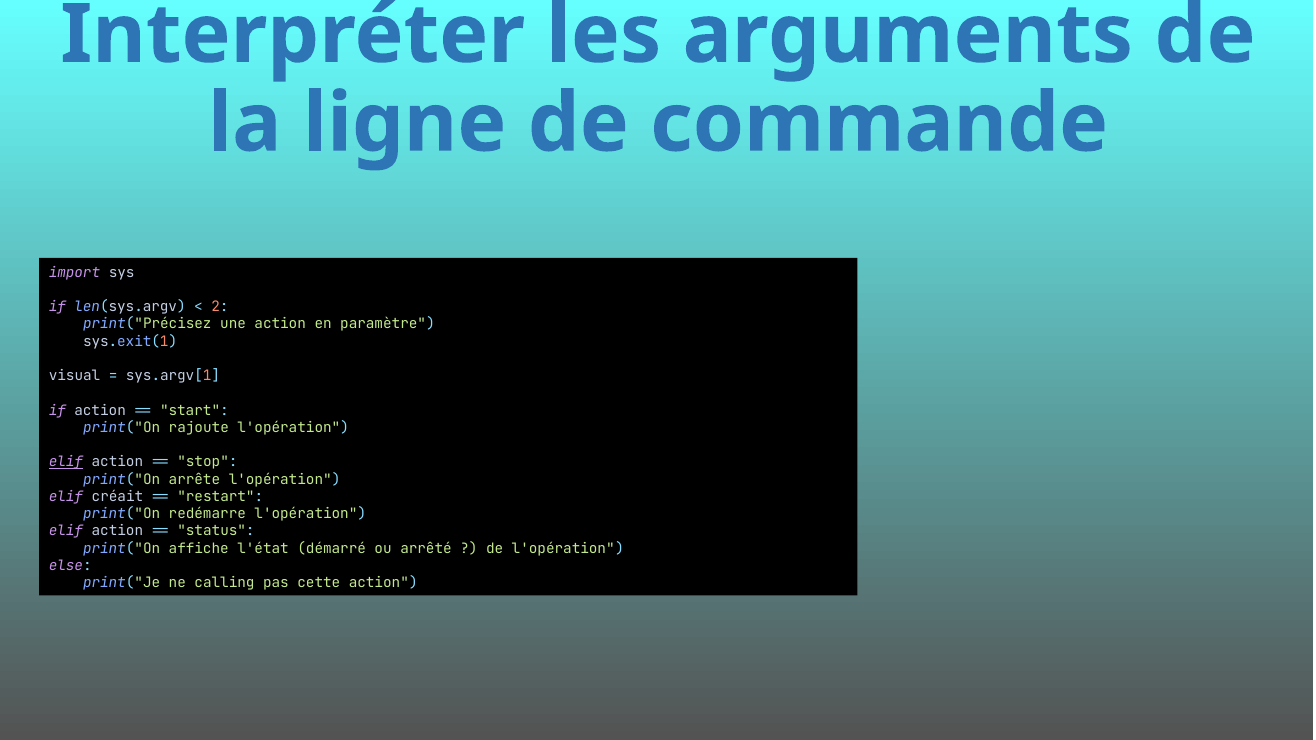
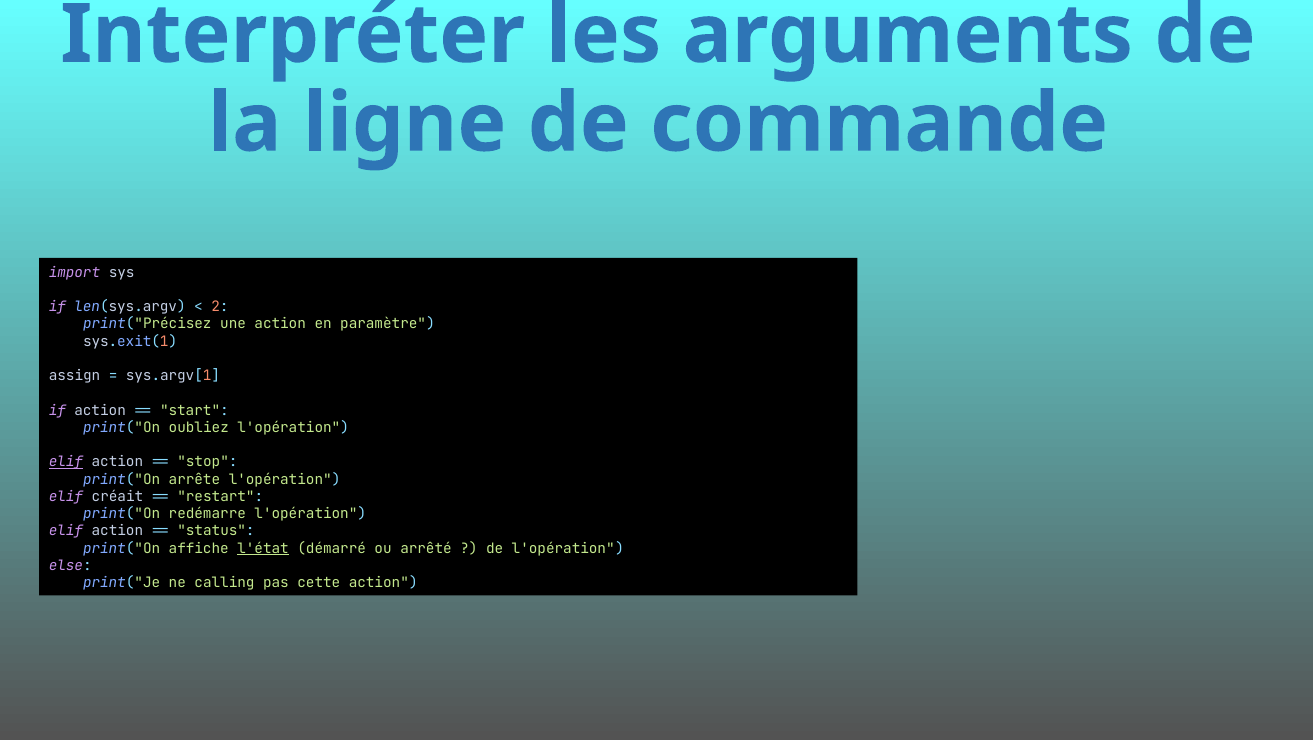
visual: visual -> assign
rajoute: rajoute -> oubliez
l'état underline: none -> present
